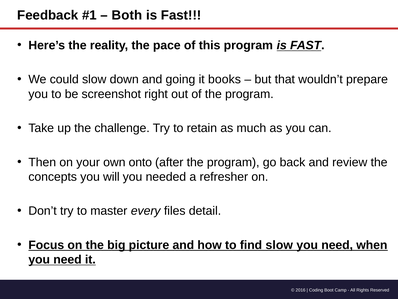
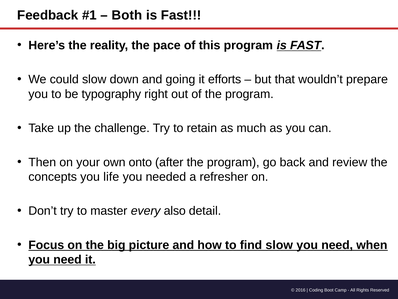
books: books -> efforts
screenshot: screenshot -> typography
will: will -> life
files: files -> also
